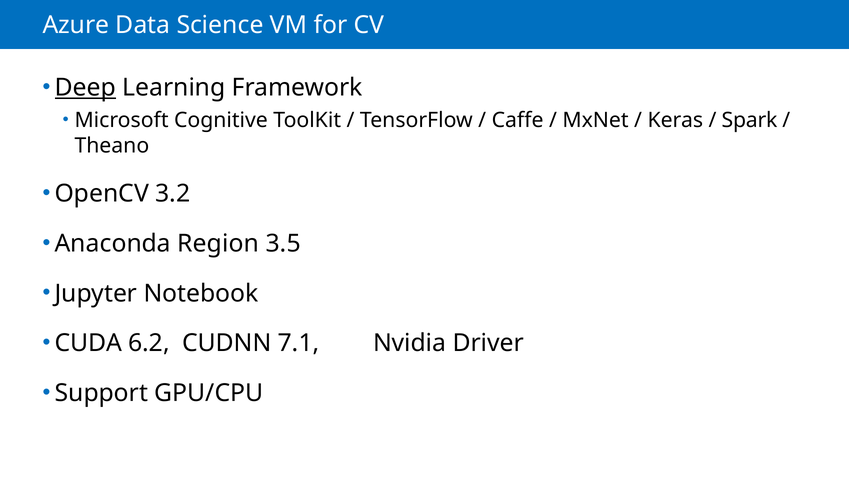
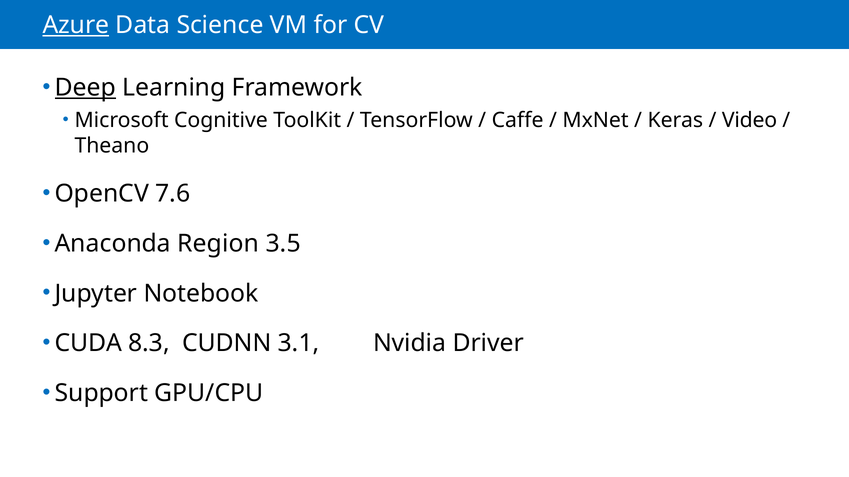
Azure underline: none -> present
Spark: Spark -> Video
3.2: 3.2 -> 7.6
6.2: 6.2 -> 8.3
7.1: 7.1 -> 3.1
